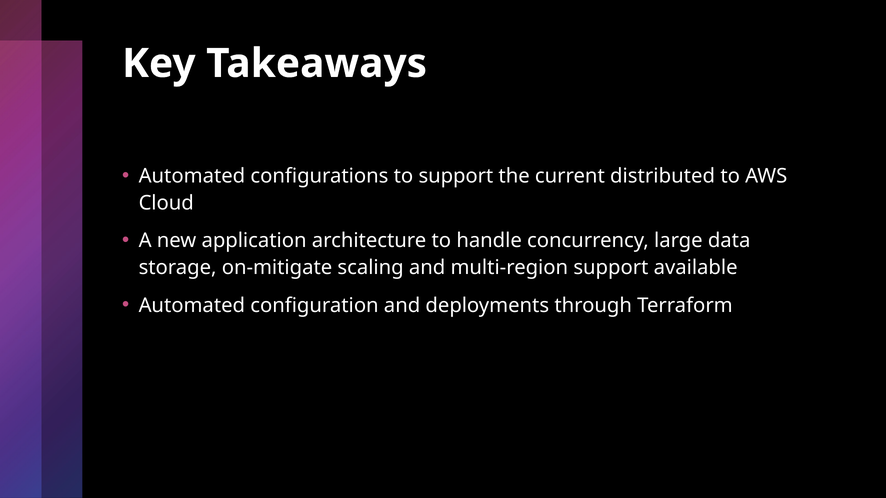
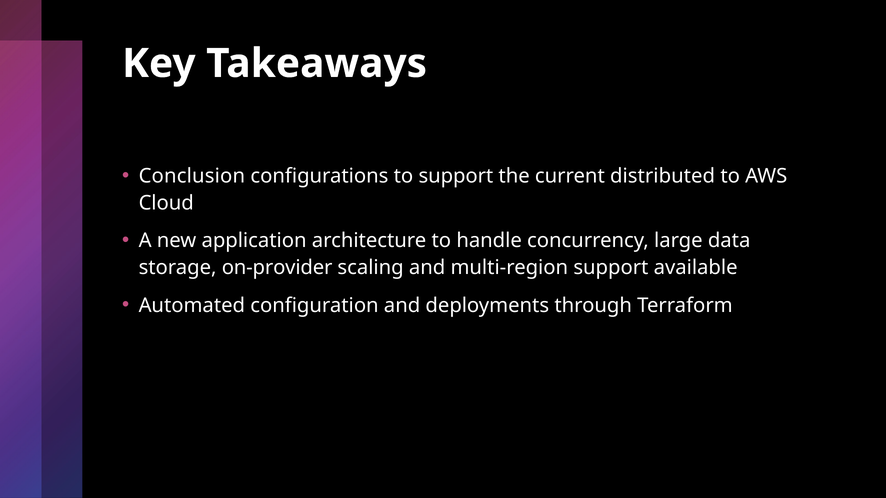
Automated at (192, 176): Automated -> Conclusion
on-mitigate: on-mitigate -> on-provider
